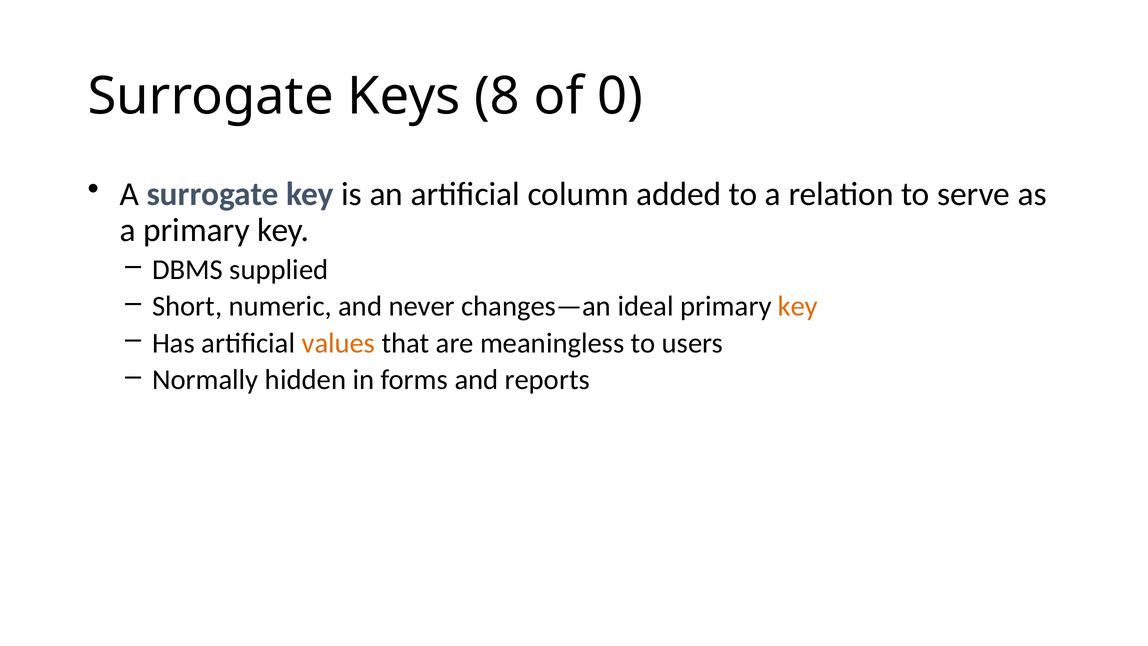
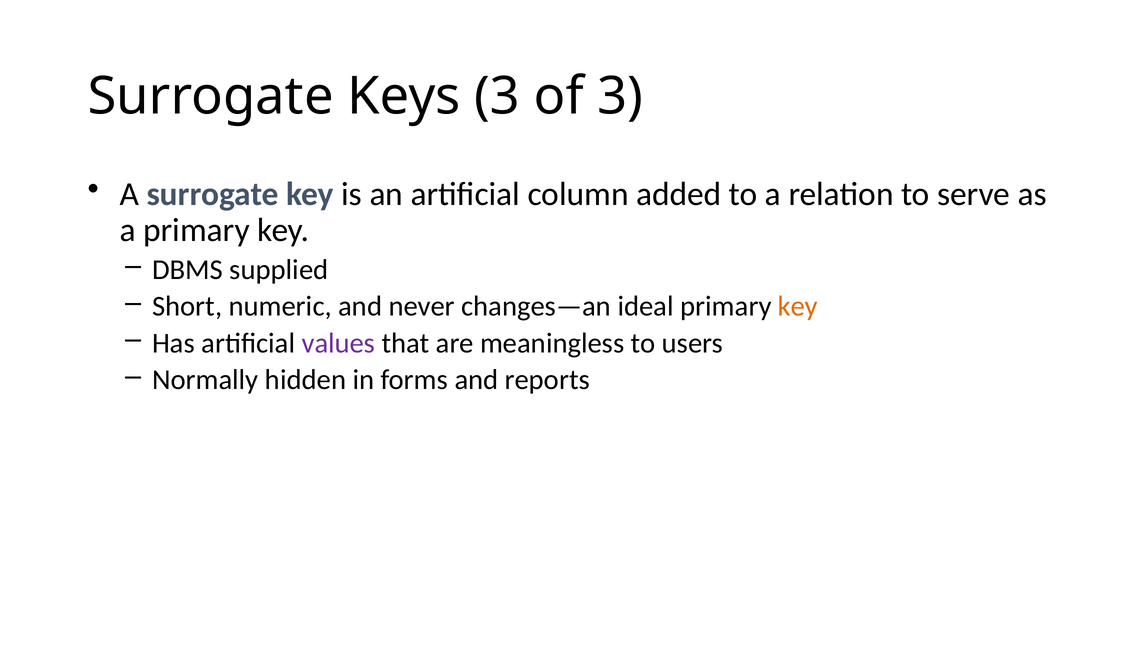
Keys 8: 8 -> 3
of 0: 0 -> 3
values colour: orange -> purple
